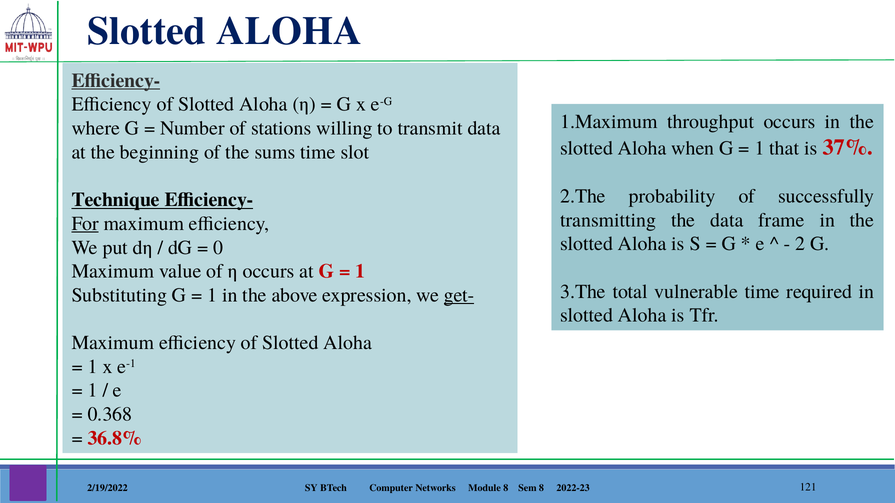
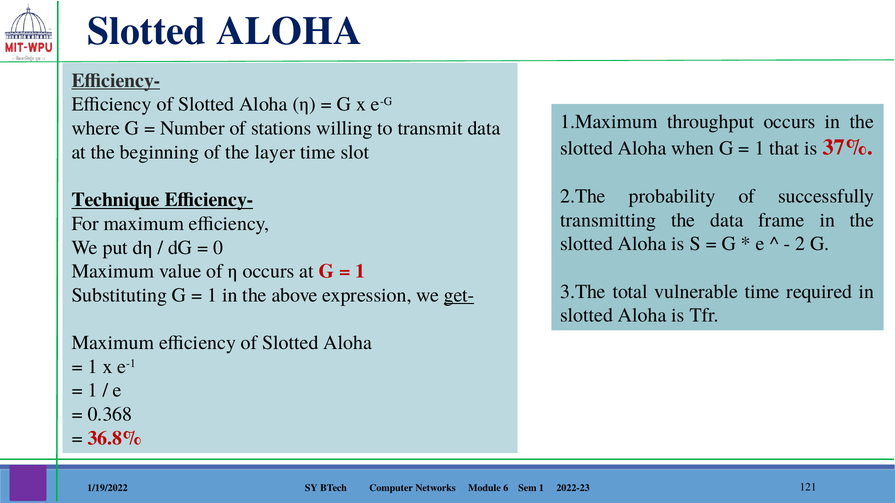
sums: sums -> layer
For underline: present -> none
2/19/2022: 2/19/2022 -> 1/19/2022
Module 8: 8 -> 6
Sem 8: 8 -> 1
